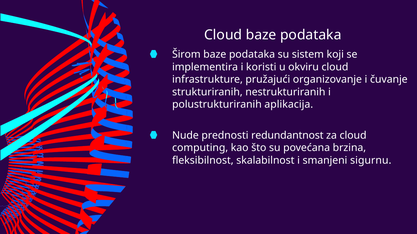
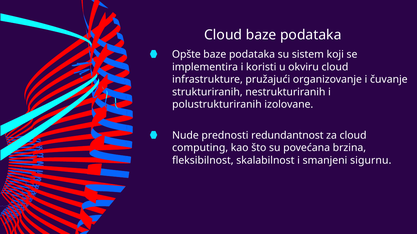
Širom: Širom -> Opšte
aplikacija: aplikacija -> izolovane
